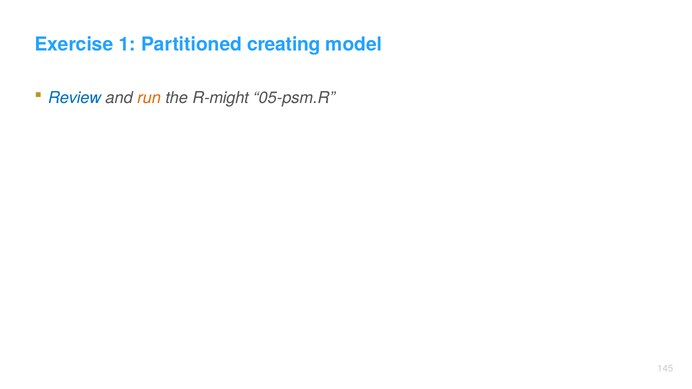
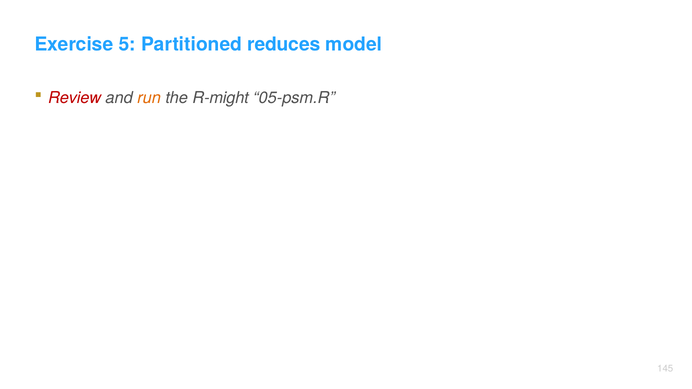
1: 1 -> 5
creating: creating -> reduces
Review colour: blue -> red
